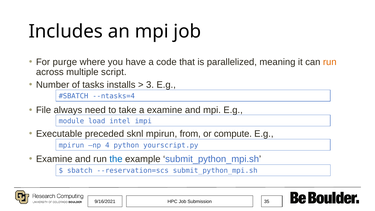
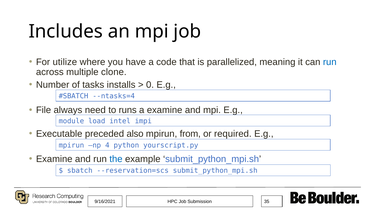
purge: purge -> utilize
run at (330, 62) colour: orange -> blue
script: script -> clone
3: 3 -> 0
take: take -> runs
sknl: sknl -> also
compute: compute -> required
